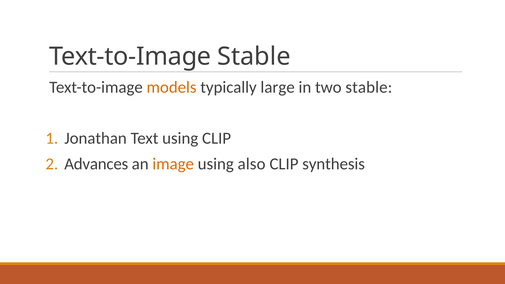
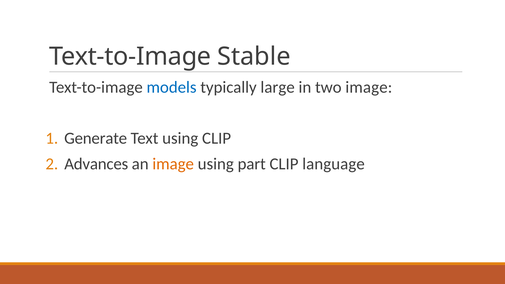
models colour: orange -> blue
two stable: stable -> image
Jonathan: Jonathan -> Generate
also: also -> part
synthesis: synthesis -> language
